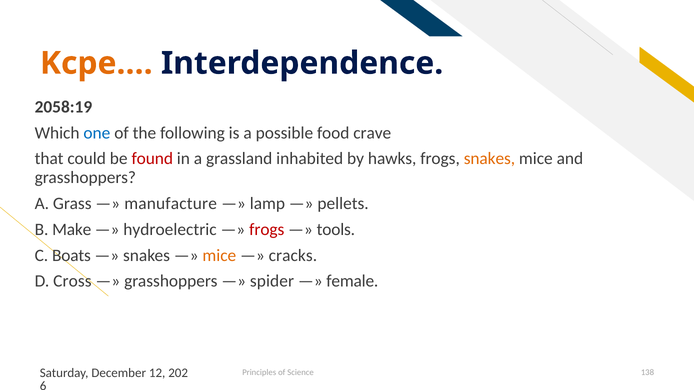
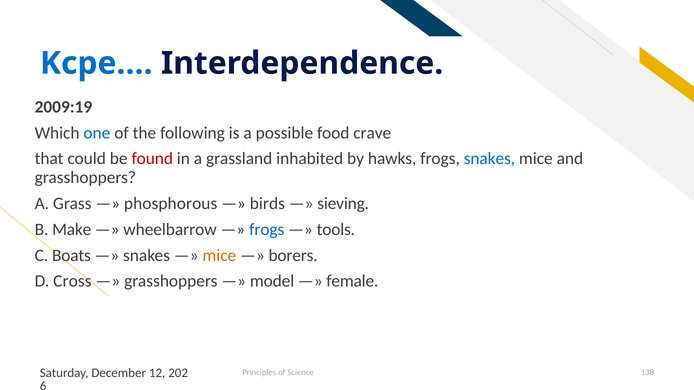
Kcpe… colour: orange -> blue
2058:19: 2058:19 -> 2009:19
snakes at (489, 159) colour: orange -> blue
manufacture: manufacture -> phosphorous
lamp: lamp -> birds
pellets: pellets -> sieving
hydroelectric: hydroelectric -> wheelbarrow
frogs at (267, 230) colour: red -> blue
cracks: cracks -> borers
spider: spider -> model
